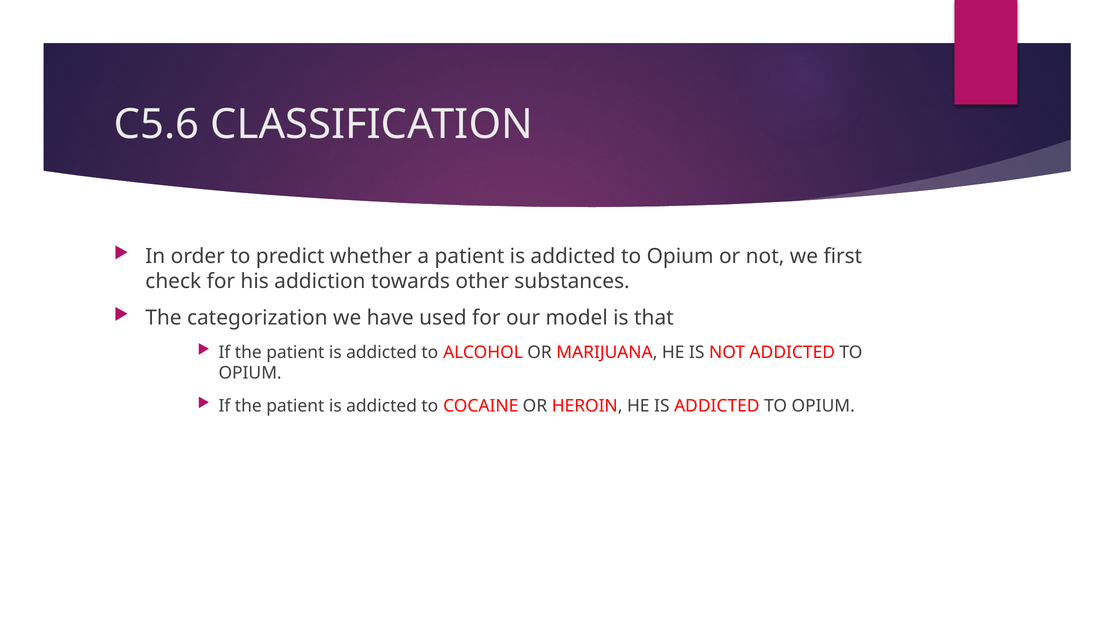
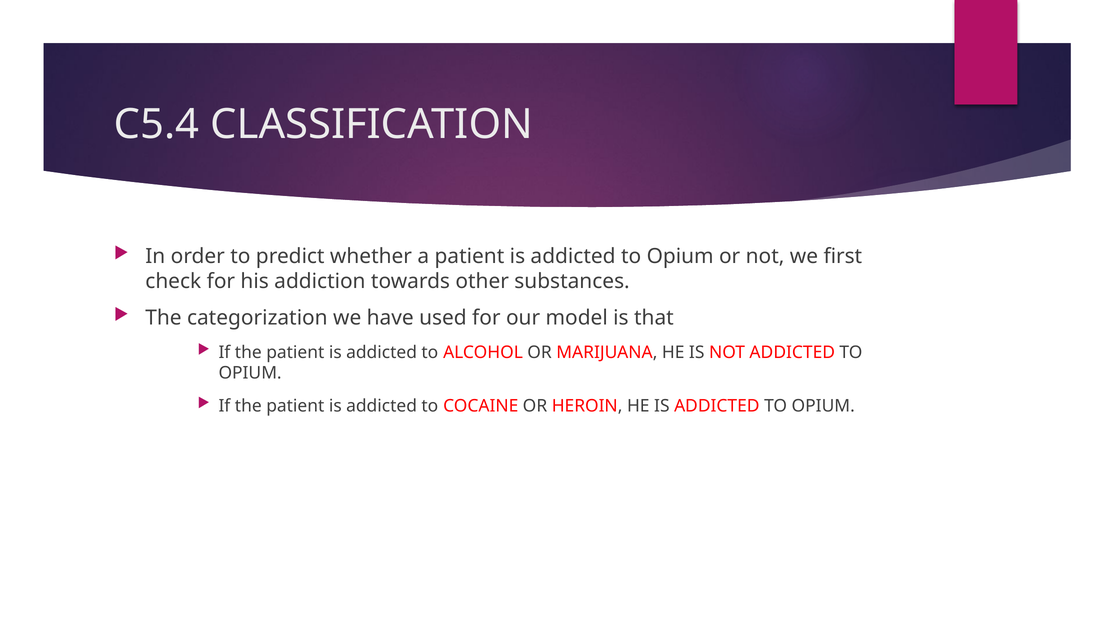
C5.6: C5.6 -> C5.4
